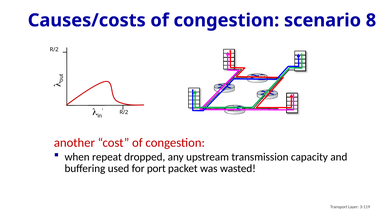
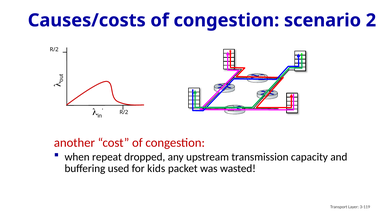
8: 8 -> 2
port: port -> kids
